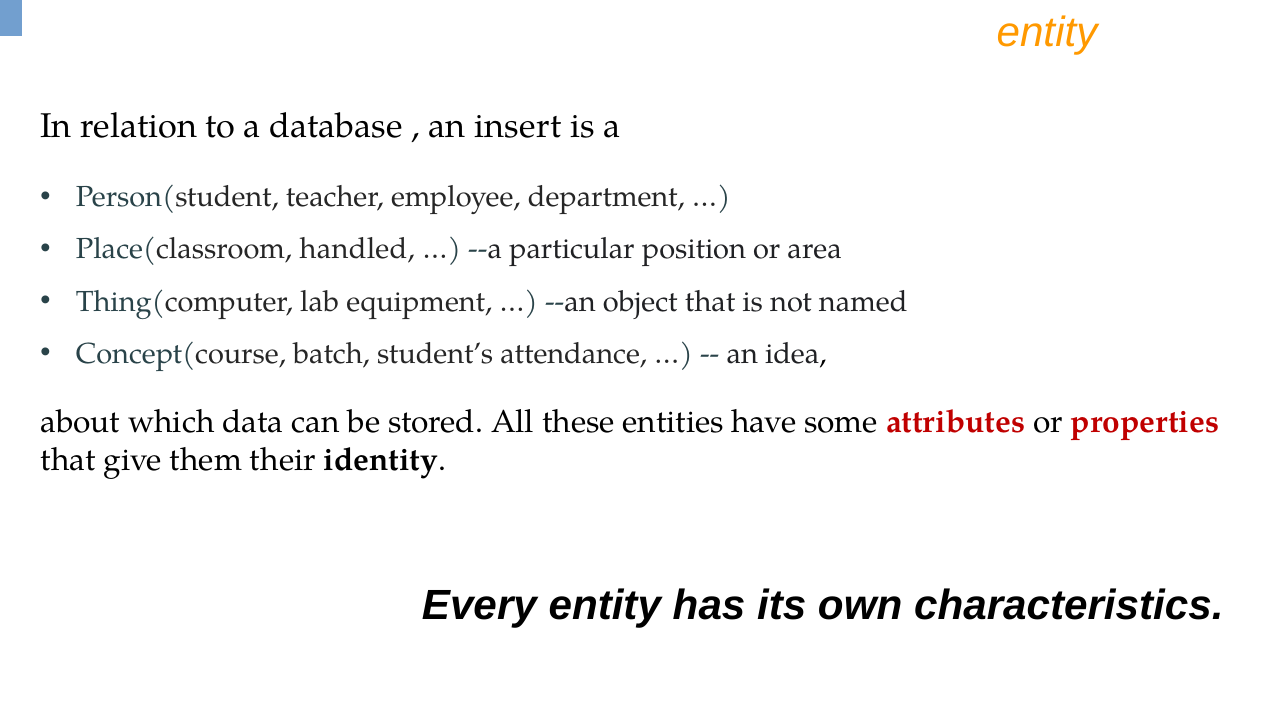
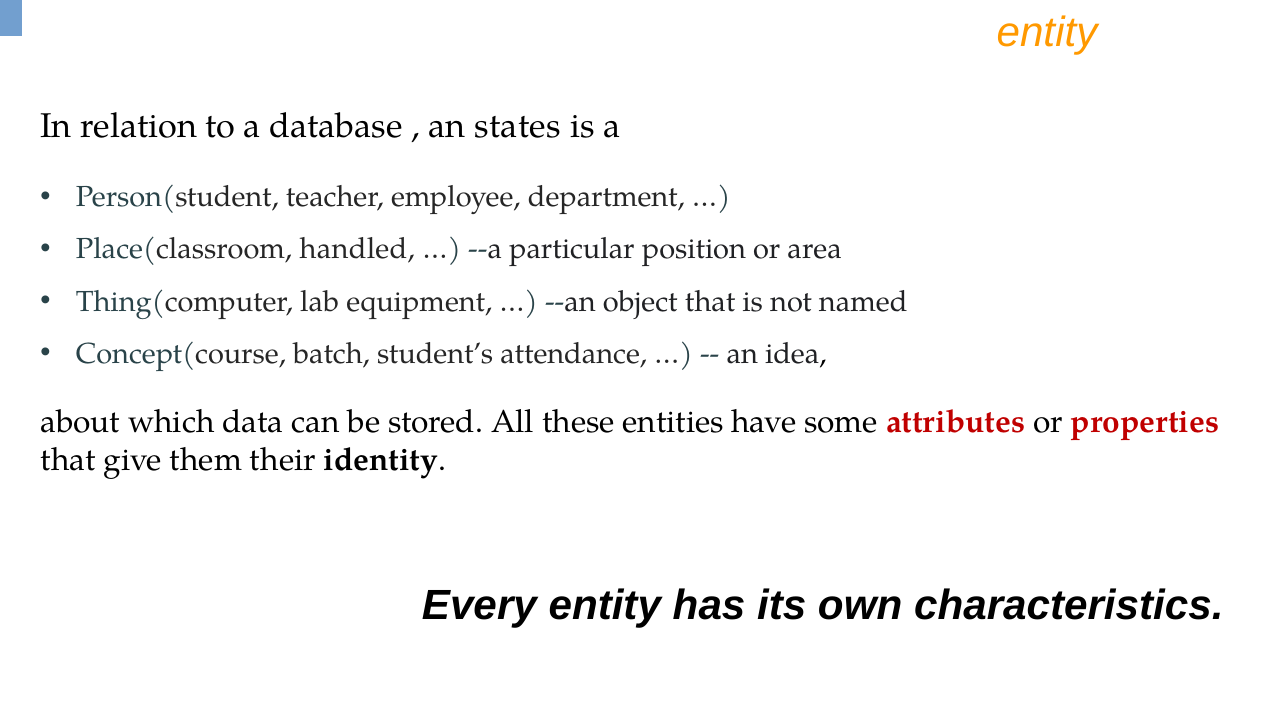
insert: insert -> states
